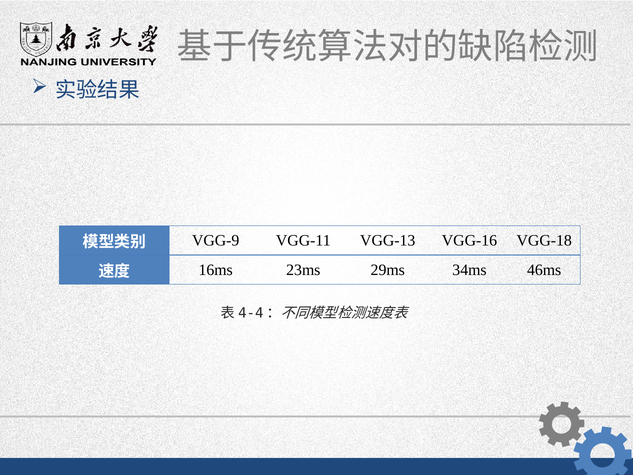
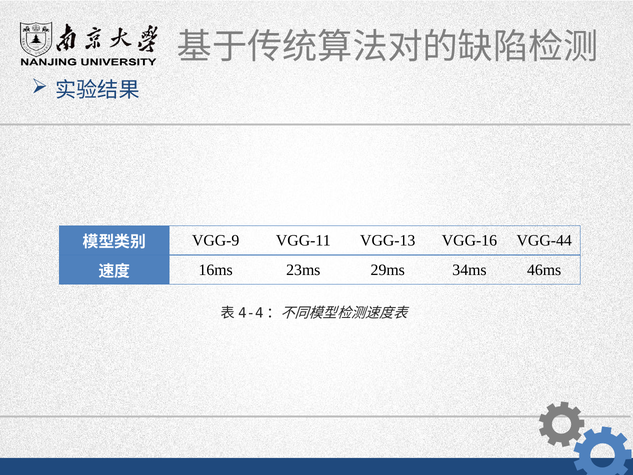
VGG-18: VGG-18 -> VGG-44
